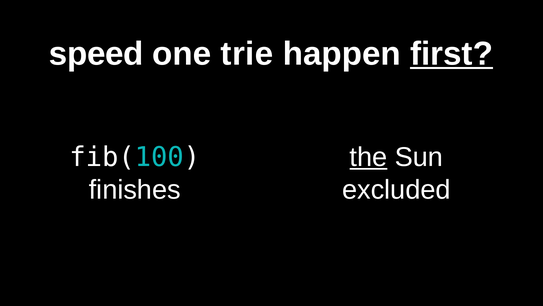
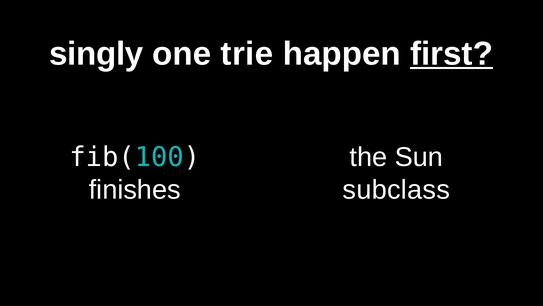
speed: speed -> singly
the underline: present -> none
excluded: excluded -> subclass
